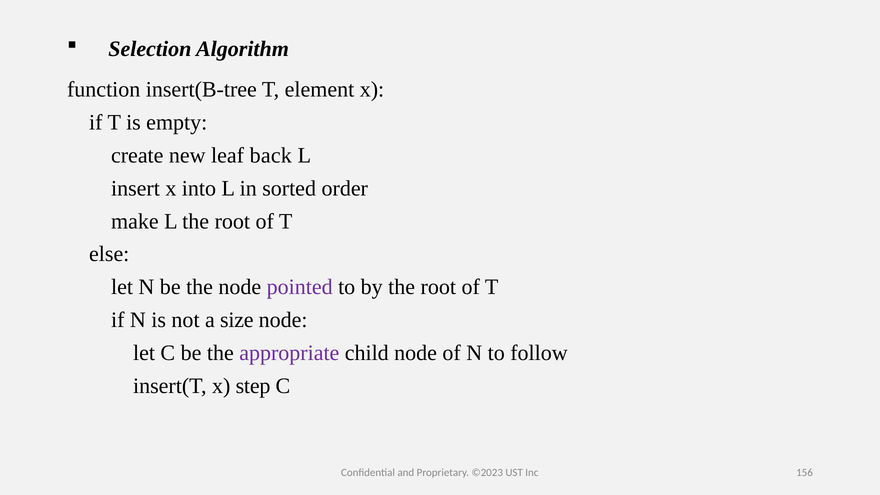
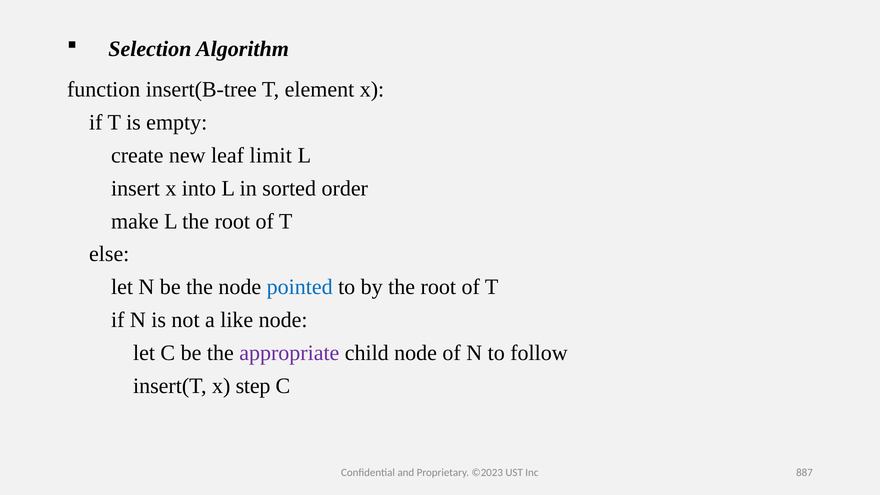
back: back -> limit
pointed colour: purple -> blue
size: size -> like
156: 156 -> 887
